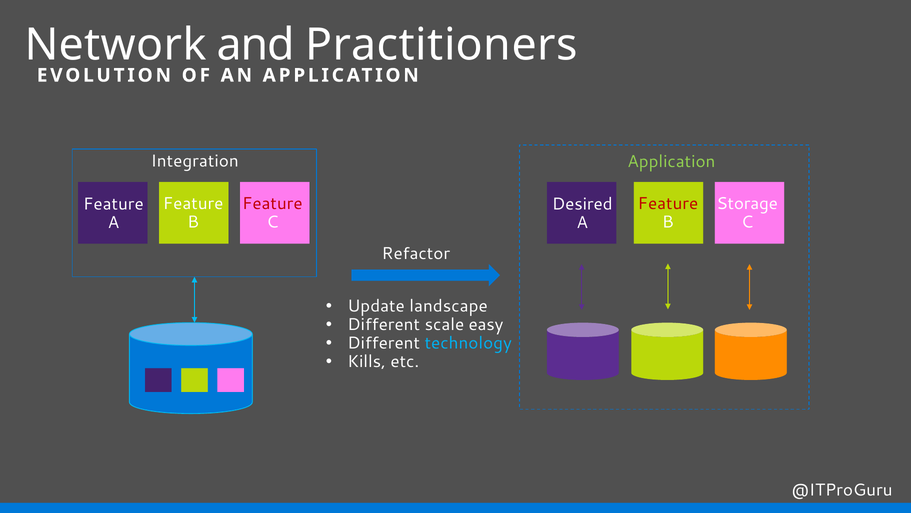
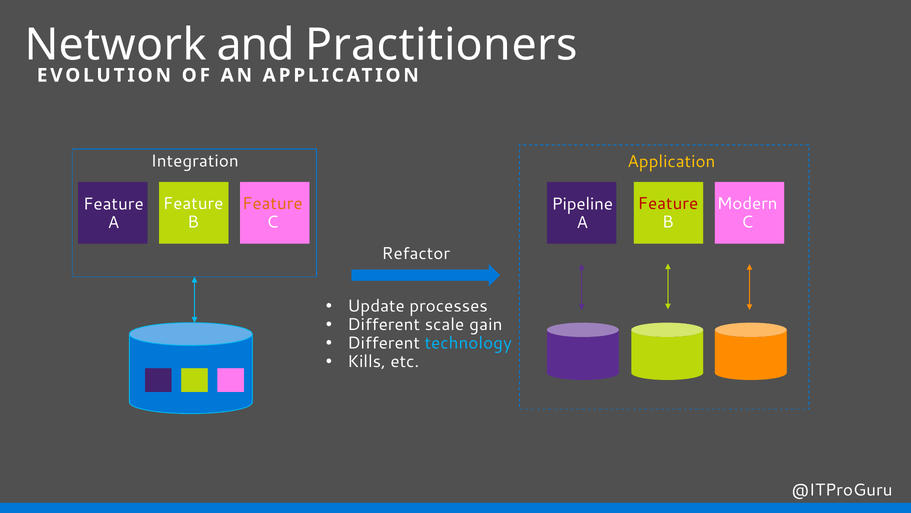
Application at (671, 162) colour: light green -> yellow
Feature at (272, 203) colour: red -> orange
Storage: Storage -> Modern
Desired: Desired -> Pipeline
landscape: landscape -> processes
easy: easy -> gain
